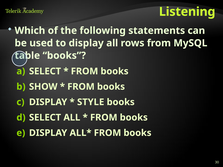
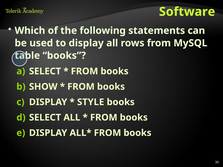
Listening: Listening -> Software
